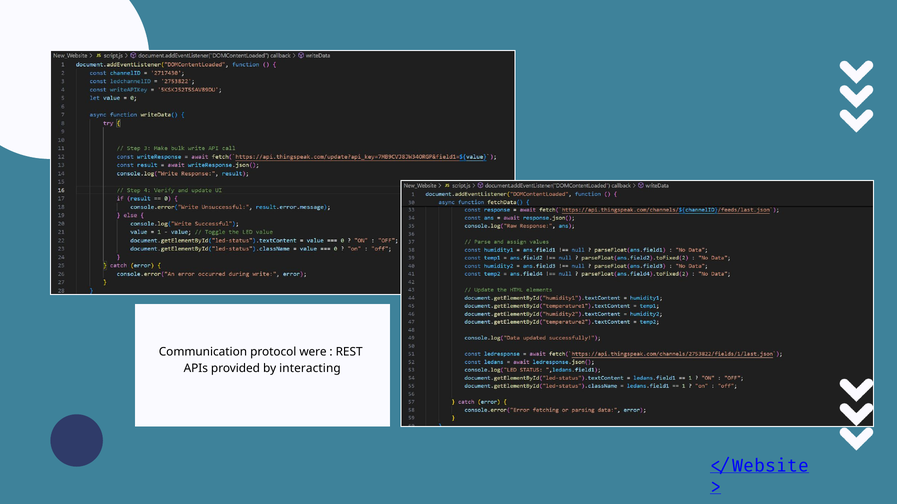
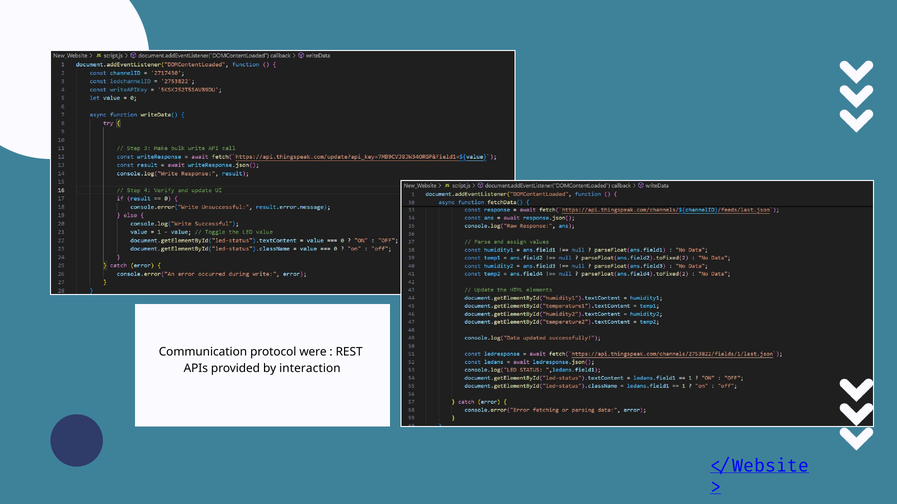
interacting: interacting -> interaction
